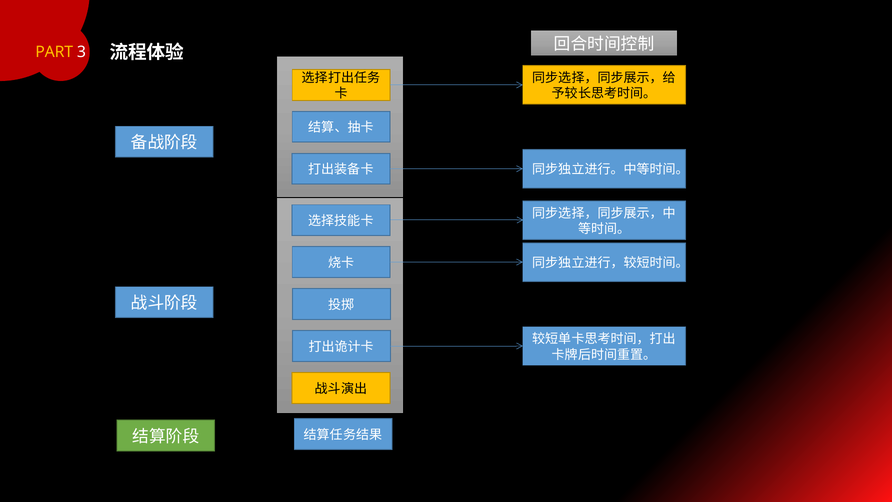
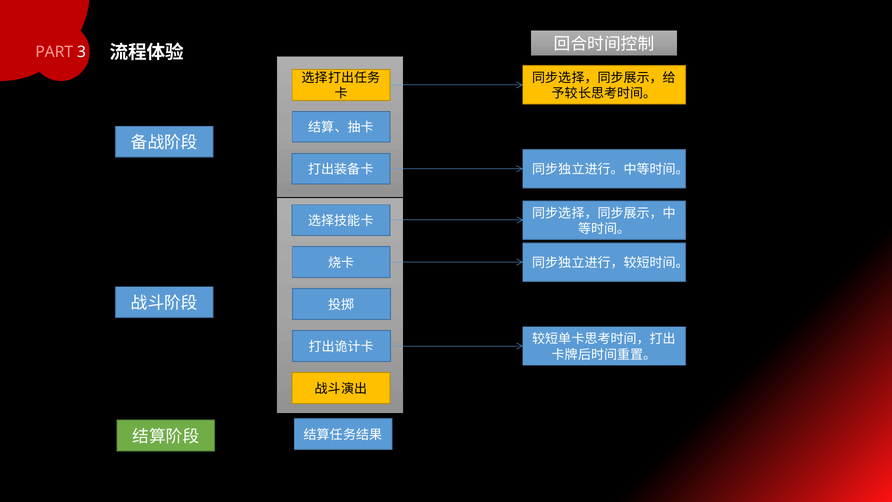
PART colour: yellow -> pink
